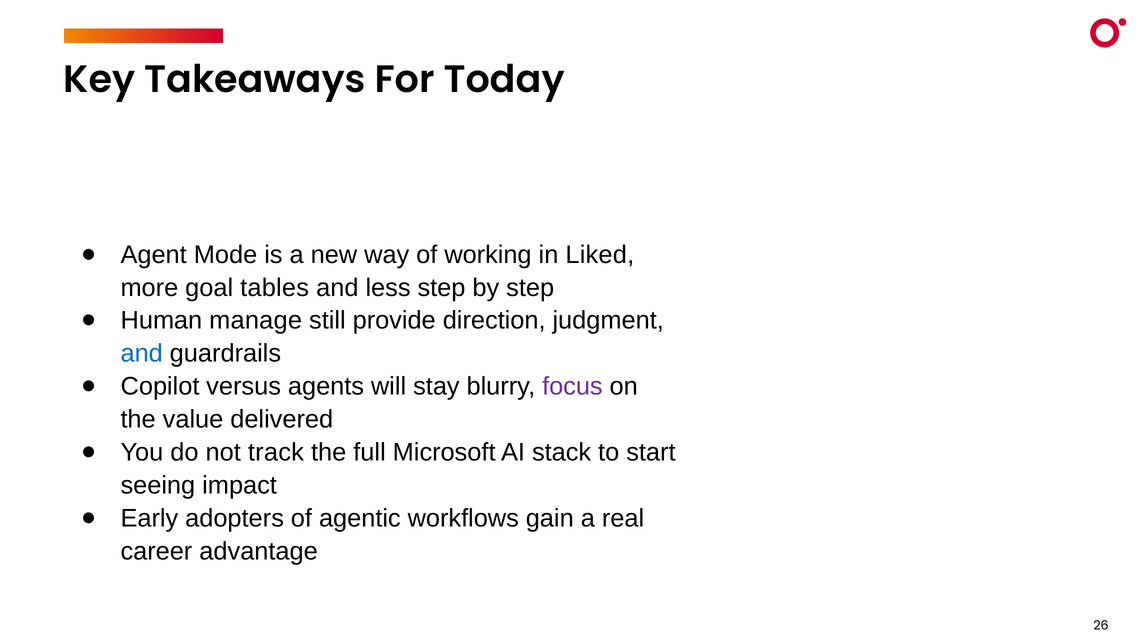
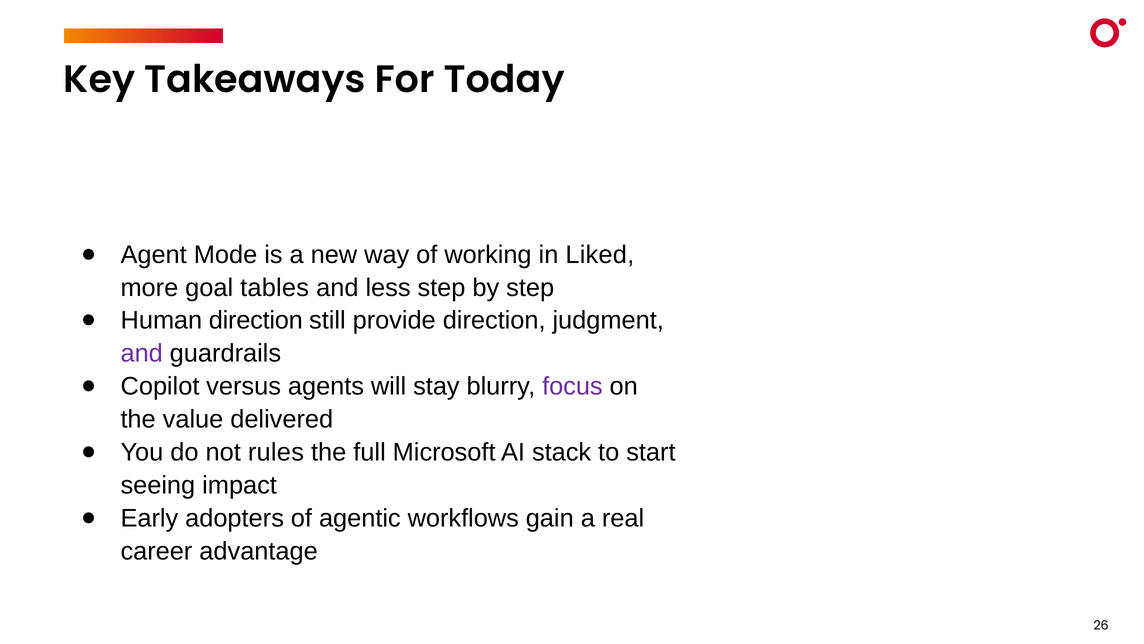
Human manage: manage -> direction
and at (142, 353) colour: blue -> purple
track: track -> rules
